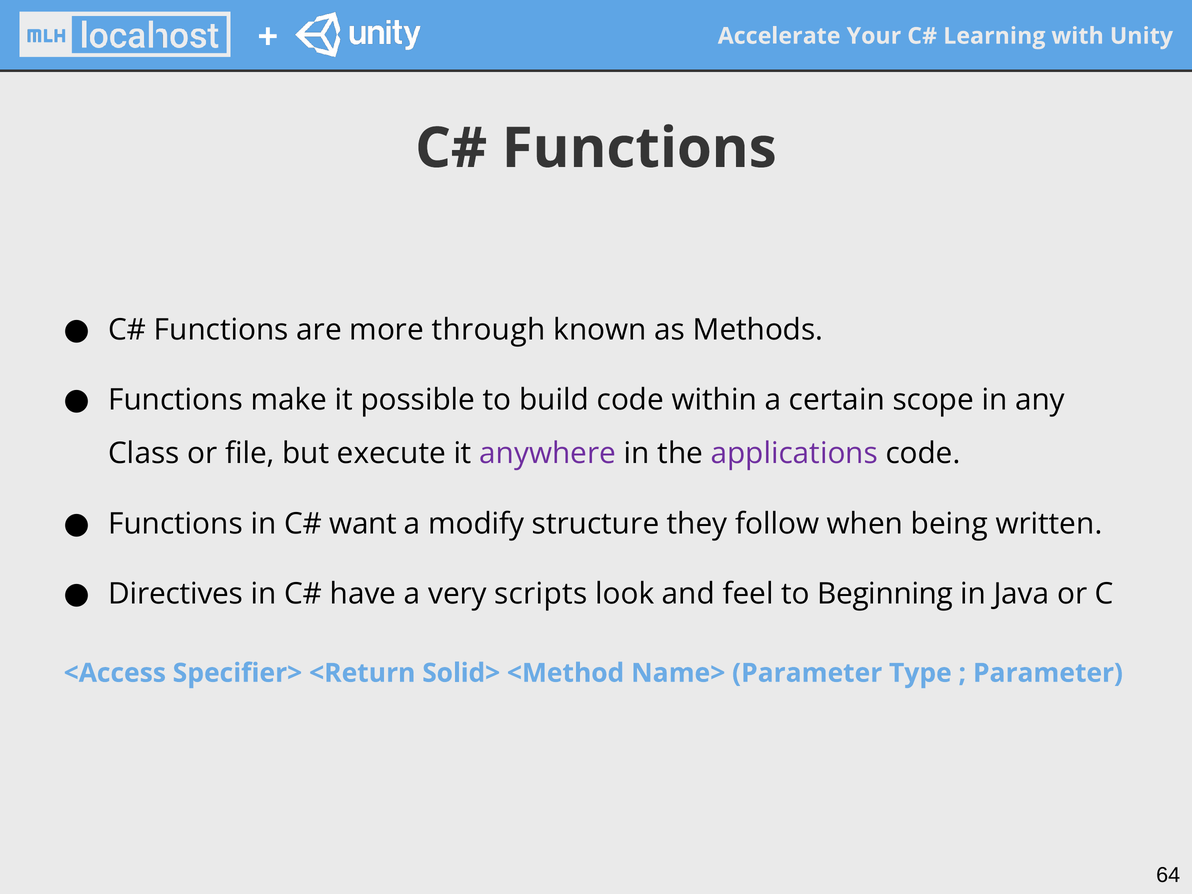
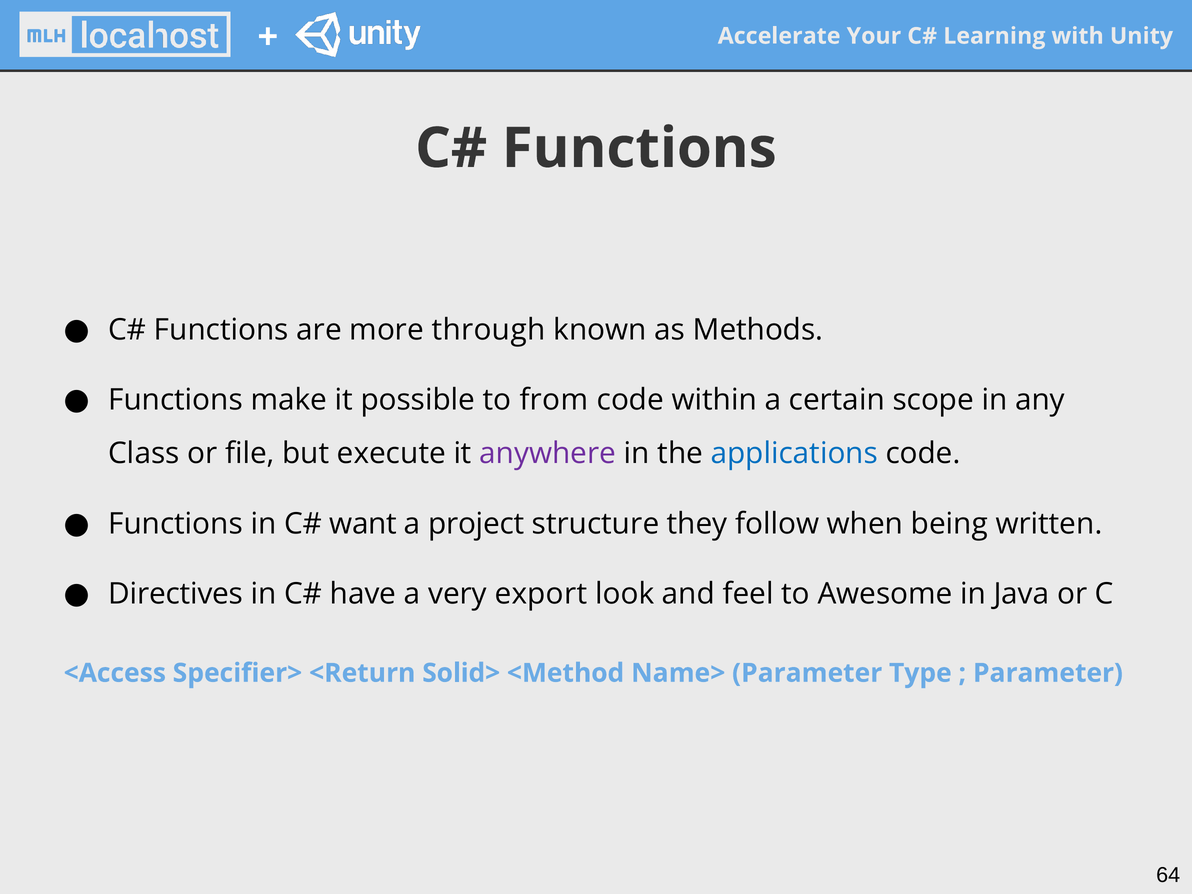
build: build -> from
applications colour: purple -> blue
modify: modify -> project
scripts: scripts -> export
Beginning: Beginning -> Awesome
